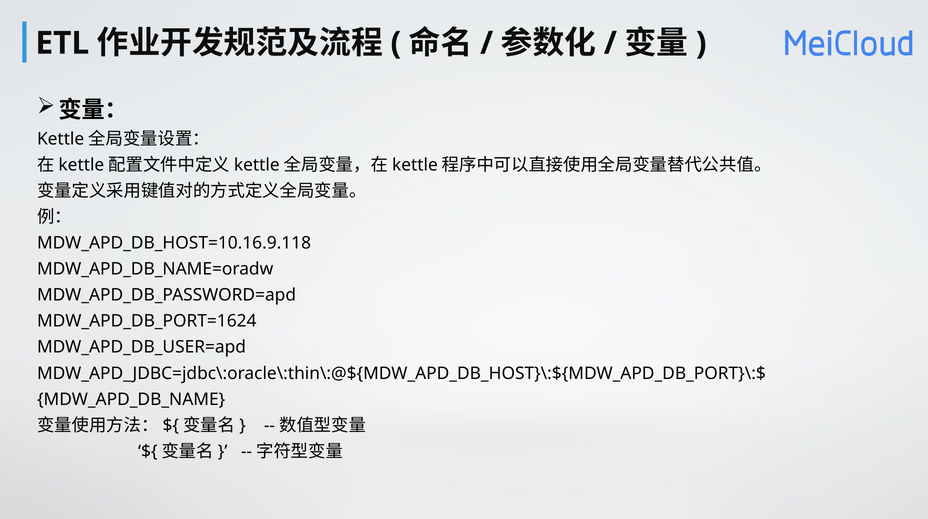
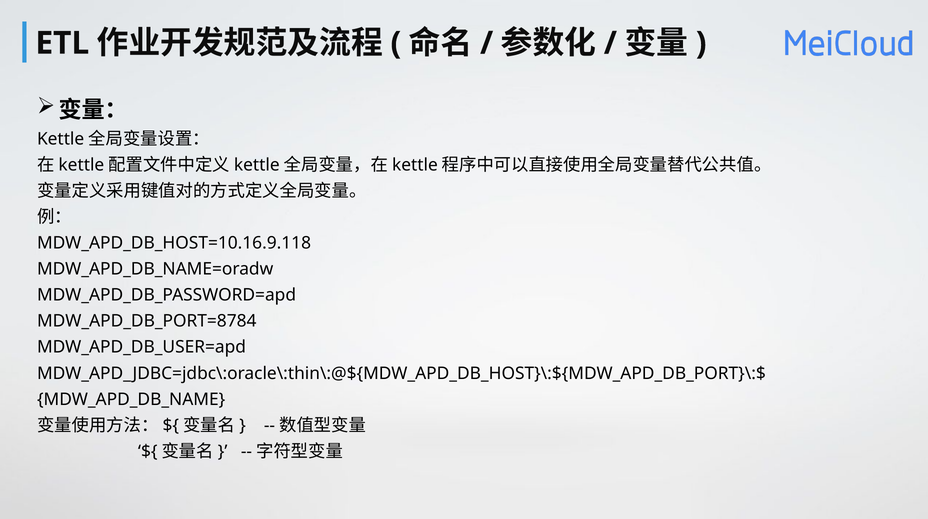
MDW_APD_DB_PORT=1624: MDW_APD_DB_PORT=1624 -> MDW_APD_DB_PORT=8784
